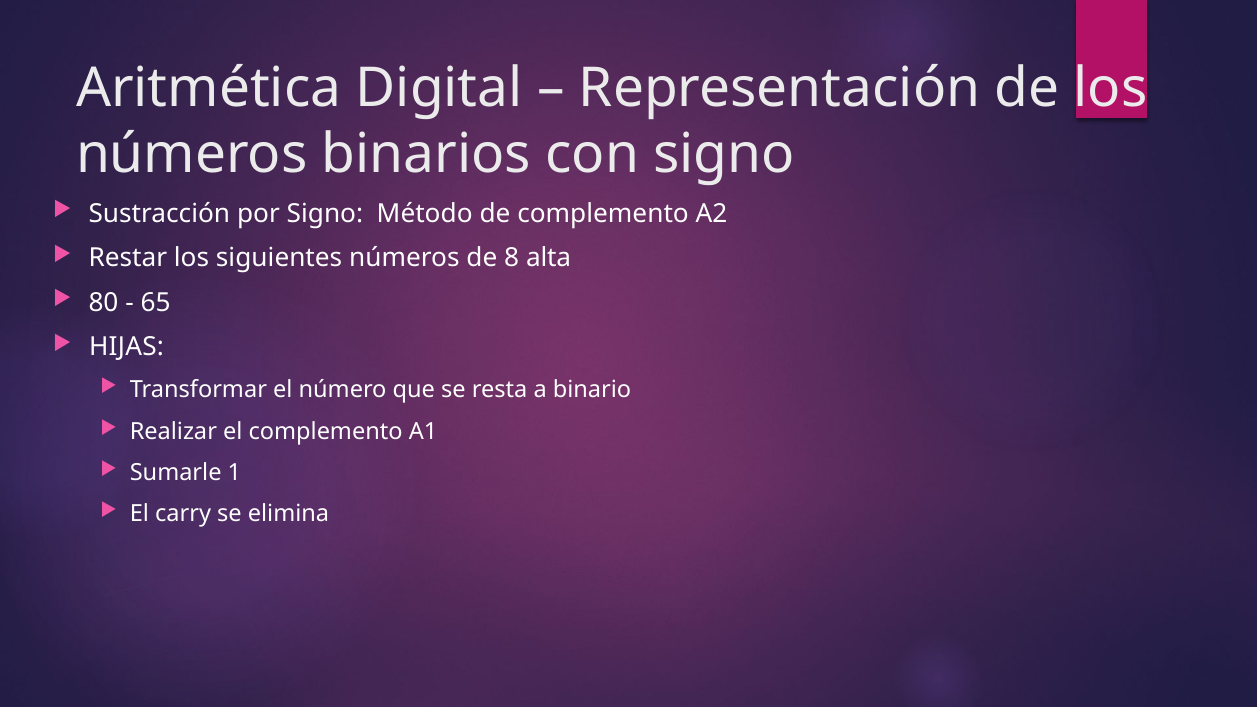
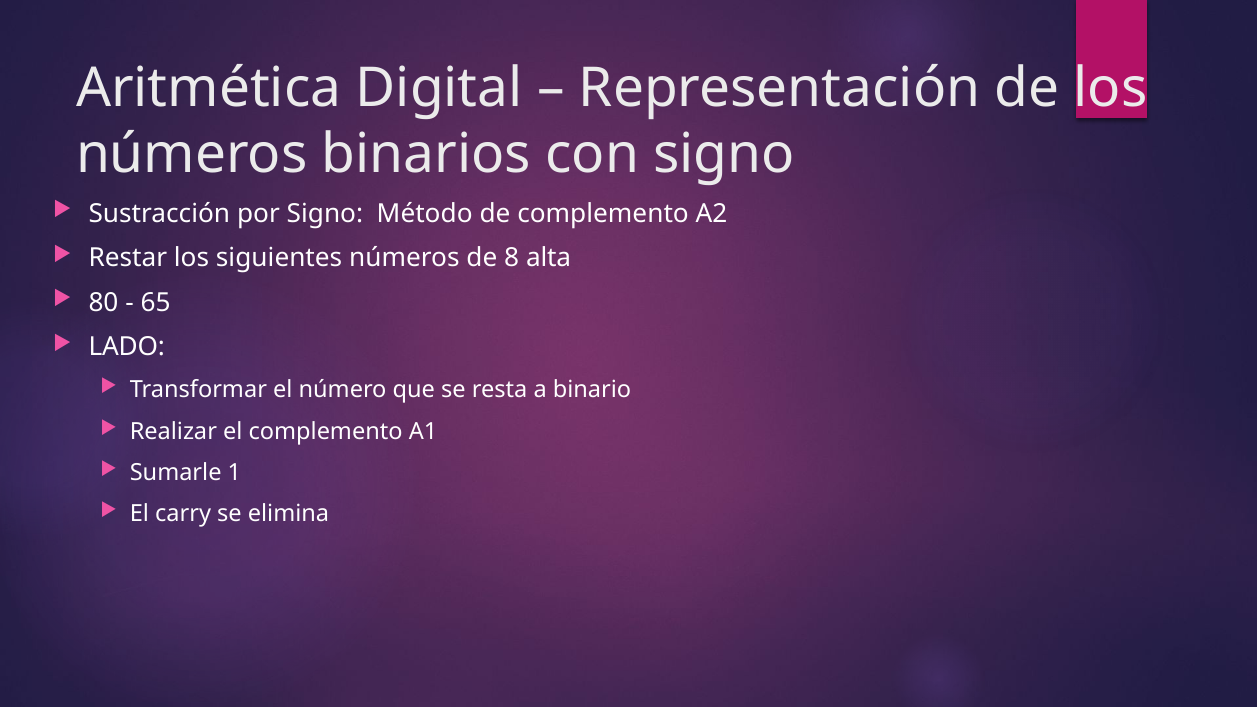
HIJAS: HIJAS -> LADO
